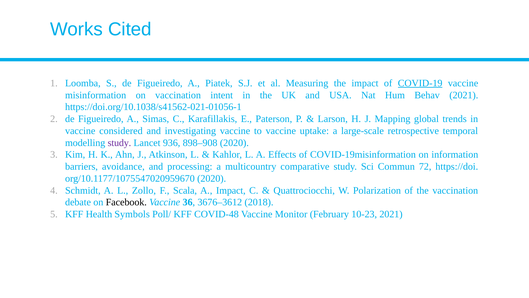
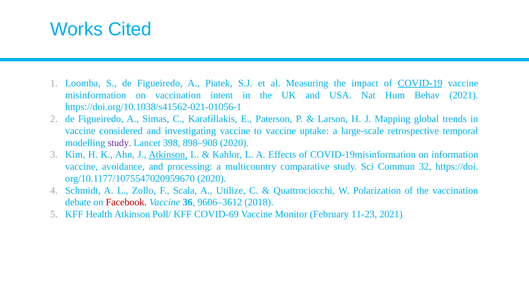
936: 936 -> 398
Atkinson at (168, 154) underline: none -> present
barriers at (81, 166): barriers -> vaccine
72: 72 -> 32
A Impact: Impact -> Utilize
Facebook colour: black -> red
3676–3612: 3676–3612 -> 9606–3612
Health Symbols: Symbols -> Atkinson
COVID-48: COVID-48 -> COVID-69
10-23: 10-23 -> 11-23
